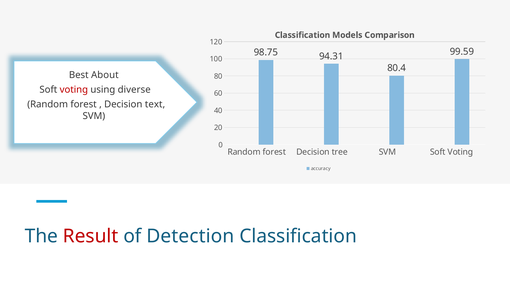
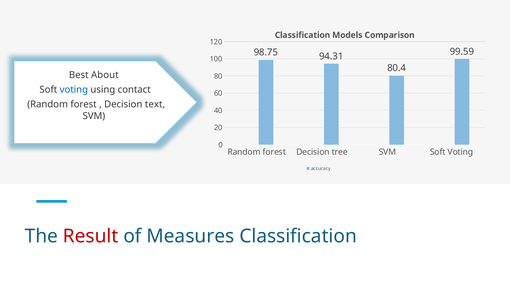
voting at (74, 90) colour: red -> blue
diverse: diverse -> contact
Detection: Detection -> Measures
